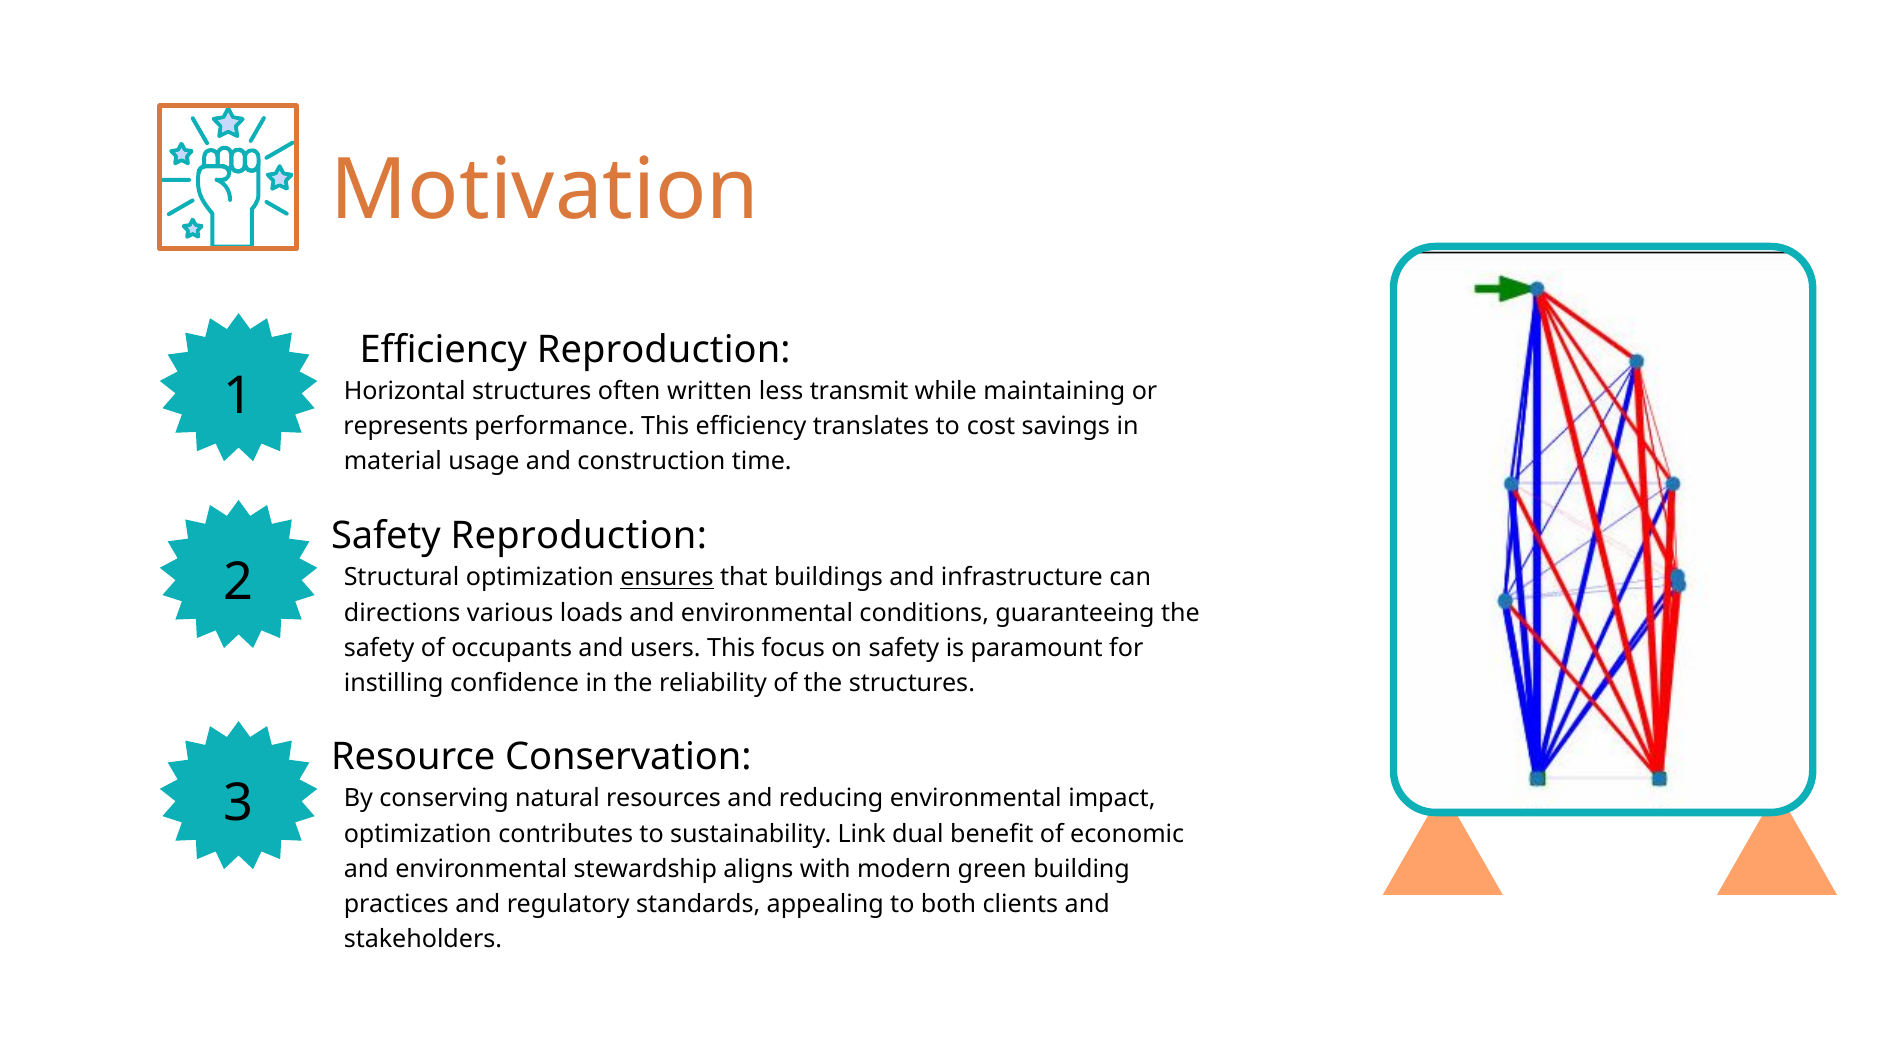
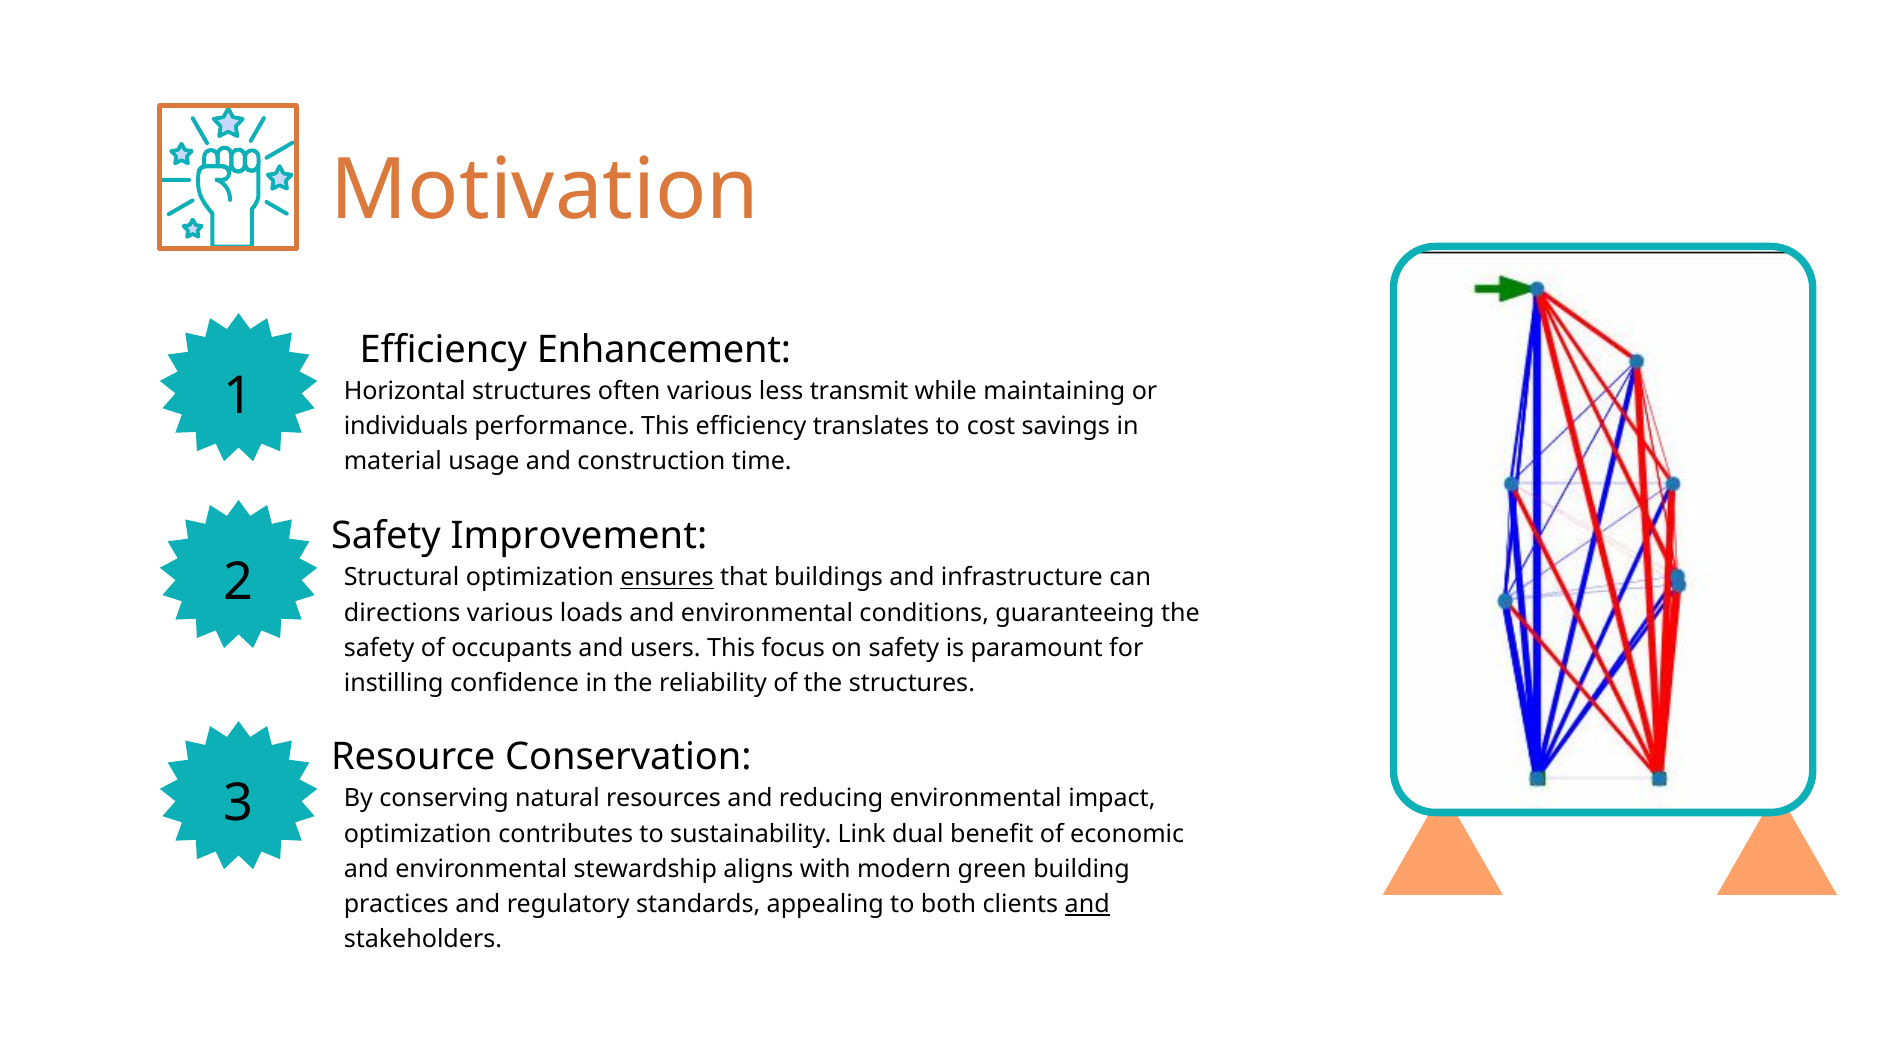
Efficiency Reproduction: Reproduction -> Enhancement
often written: written -> various
represents: represents -> individuals
Safety Reproduction: Reproduction -> Improvement
and at (1087, 904) underline: none -> present
